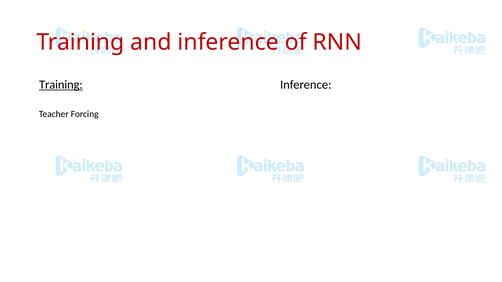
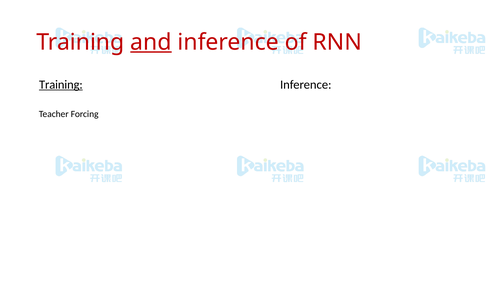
and underline: none -> present
